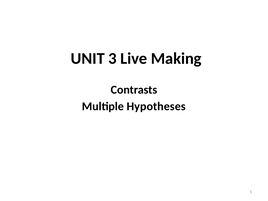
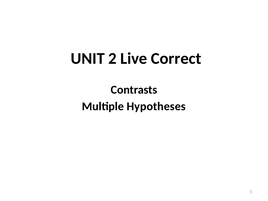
3: 3 -> 2
Making: Making -> Correct
